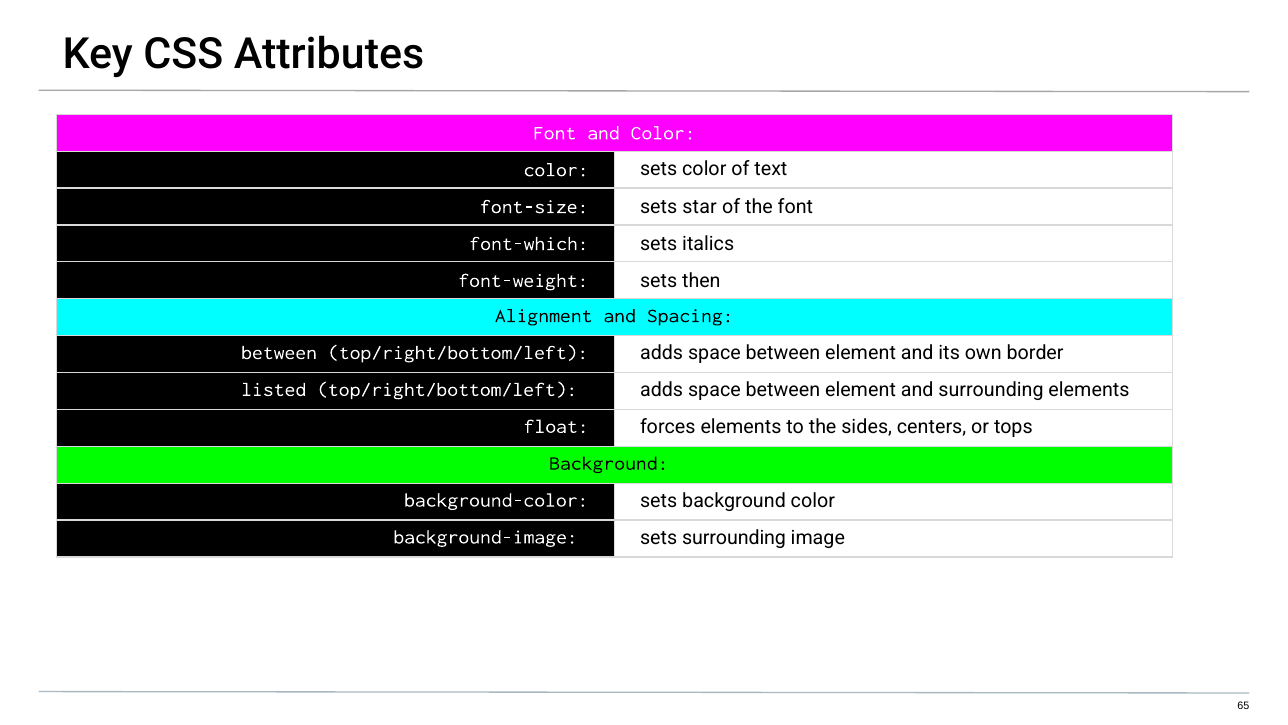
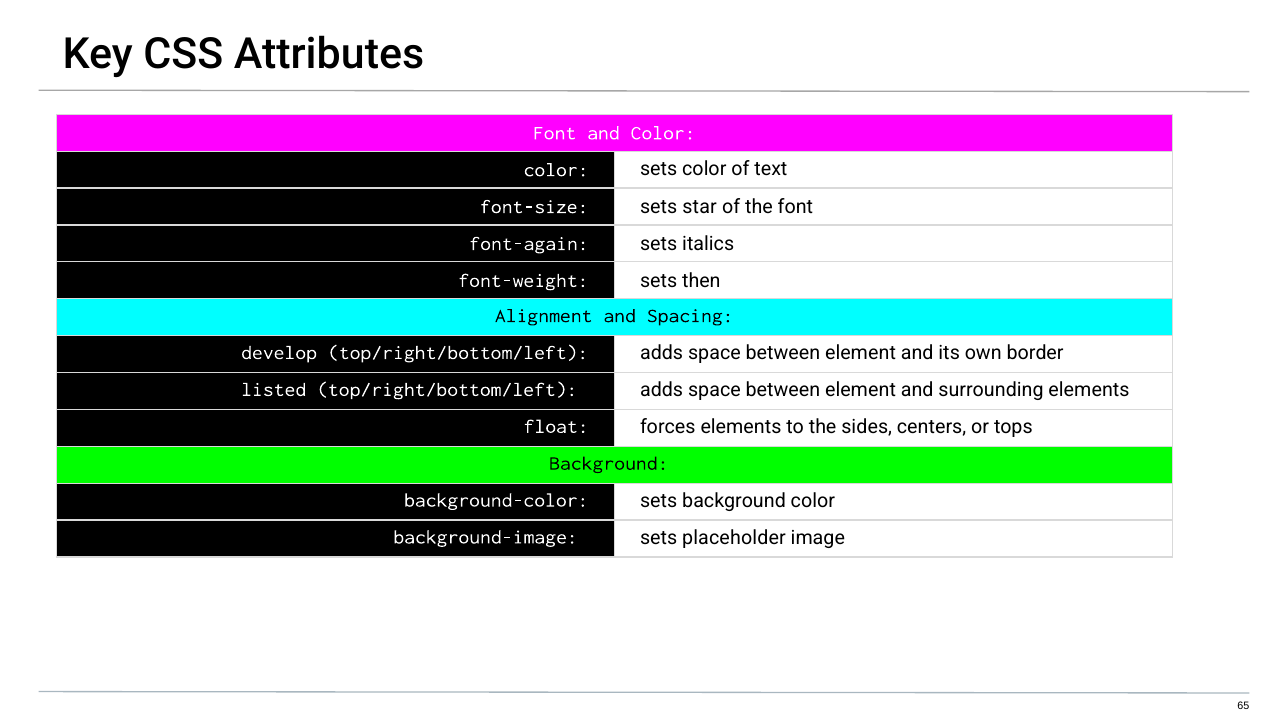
font-which: font-which -> font-again
between at (279, 352): between -> develop
sets surrounding: surrounding -> placeholder
